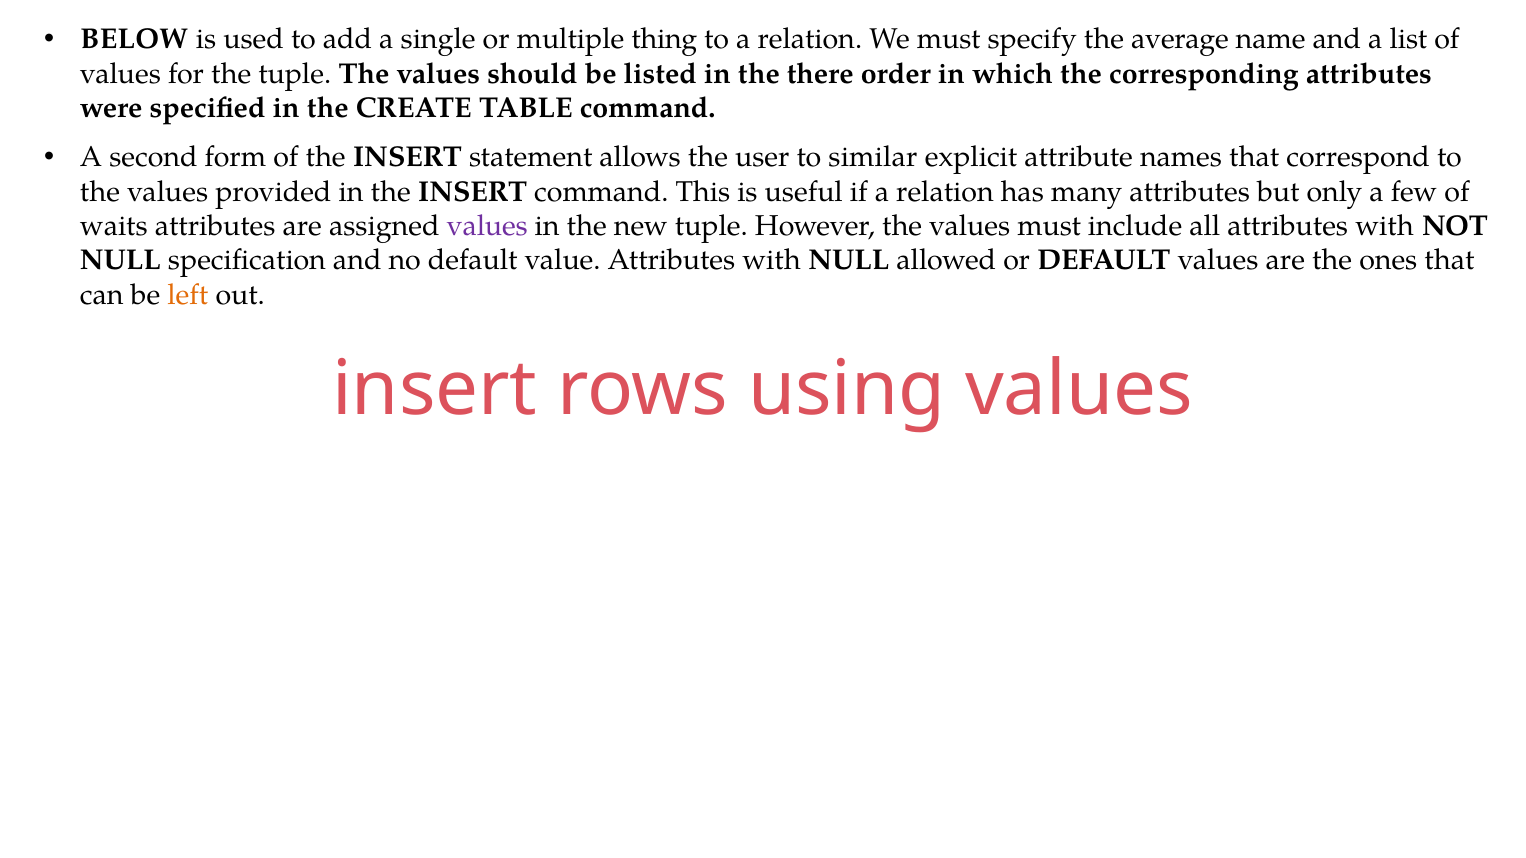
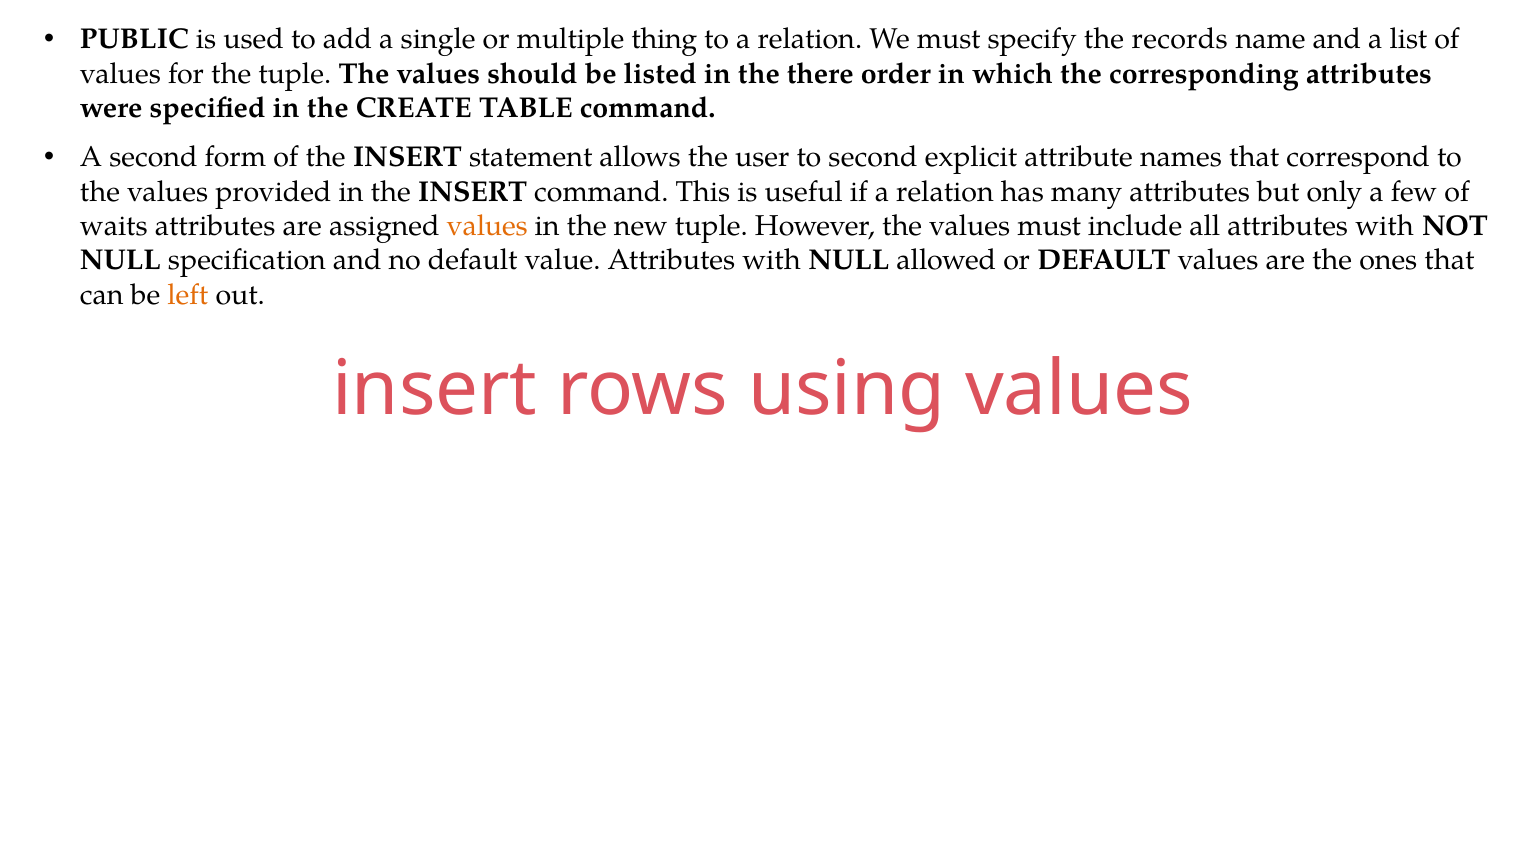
BELOW: BELOW -> PUBLIC
average: average -> records
to similar: similar -> second
values at (487, 226) colour: purple -> orange
